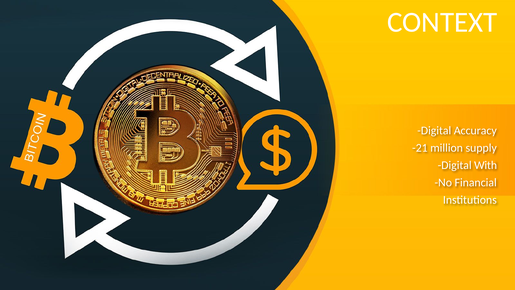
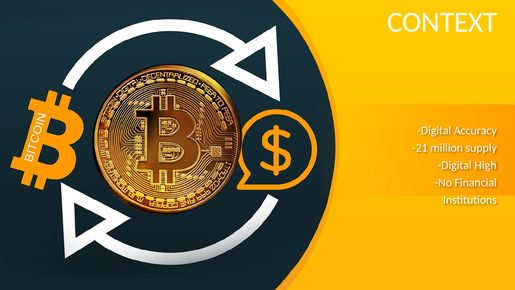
With: With -> High
